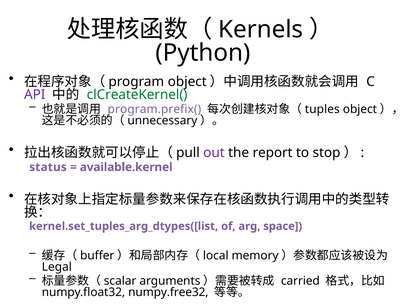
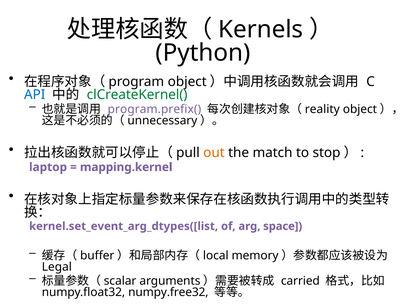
API colour: purple -> blue
tuples: tuples -> reality
out colour: purple -> orange
report: report -> match
status: status -> laptop
available.kernel: available.kernel -> mapping.kernel
kernel.set_tuples_arg_dtypes([list: kernel.set_tuples_arg_dtypes([list -> kernel.set_event_arg_dtypes([list
